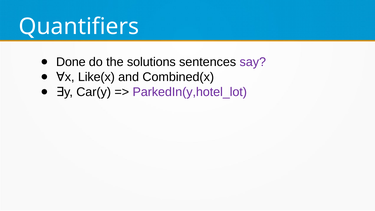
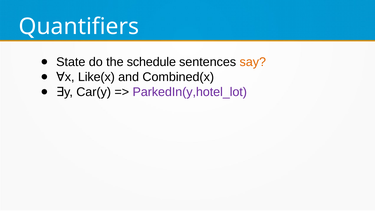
Done: Done -> State
solutions: solutions -> schedule
say colour: purple -> orange
